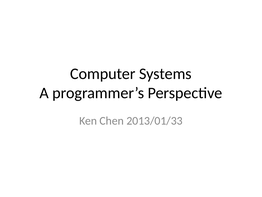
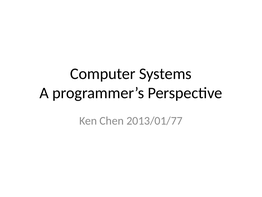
2013/01/33: 2013/01/33 -> 2013/01/77
